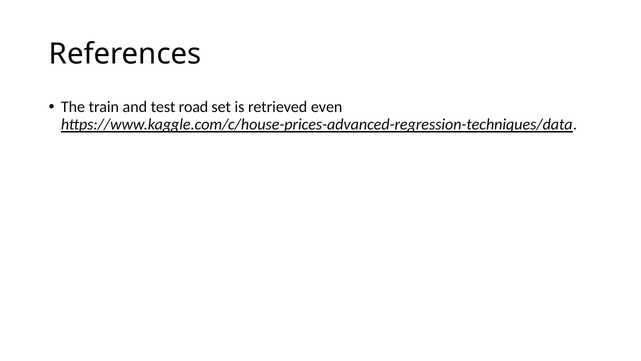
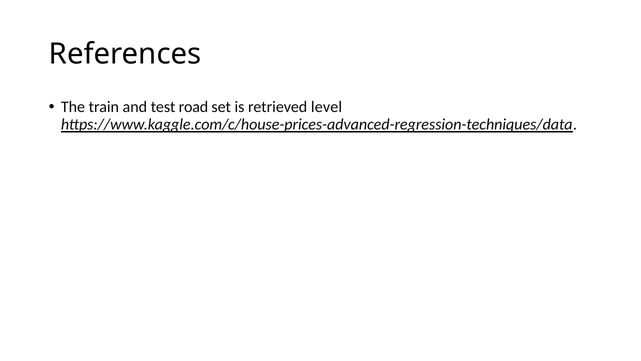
even: even -> level
